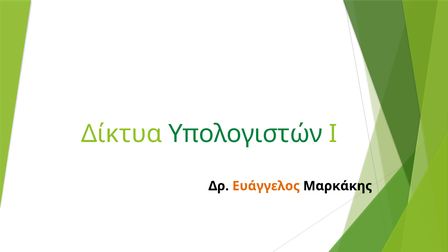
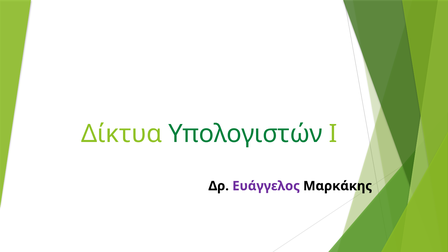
Ευάγγελος colour: orange -> purple
